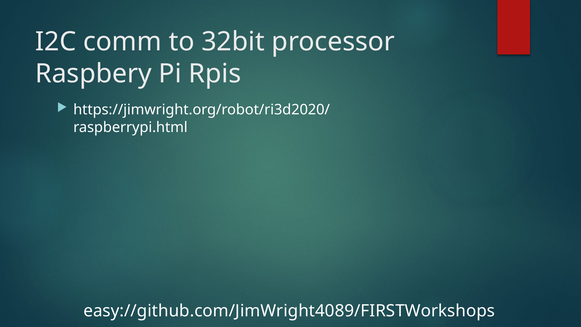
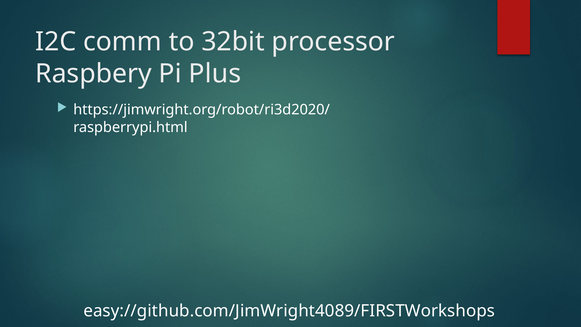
Rpis: Rpis -> Plus
